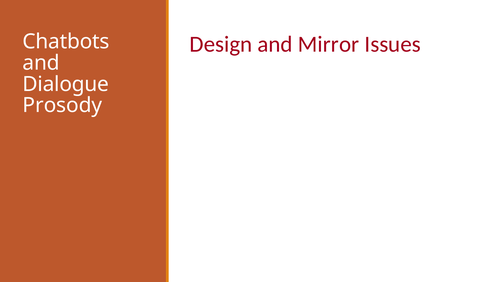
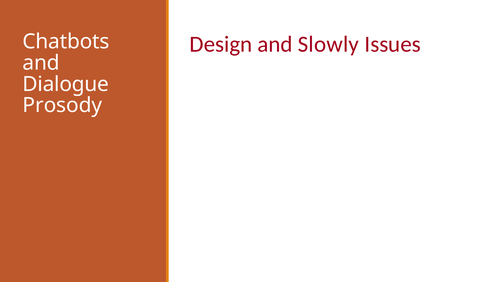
Mirror: Mirror -> Slowly
